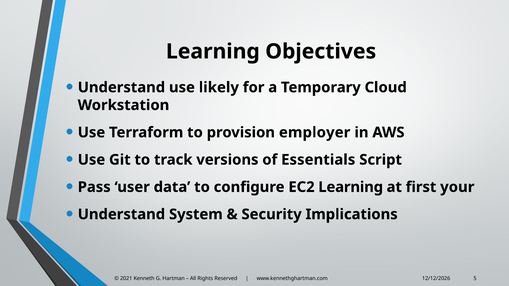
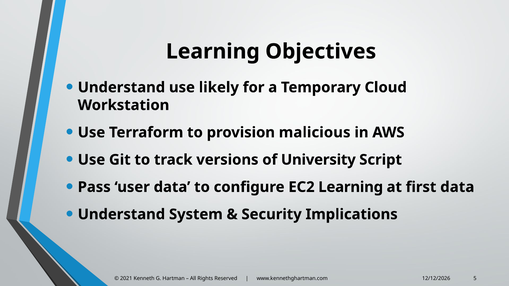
employer: employer -> malicious
Essentials: Essentials -> University
first your: your -> data
